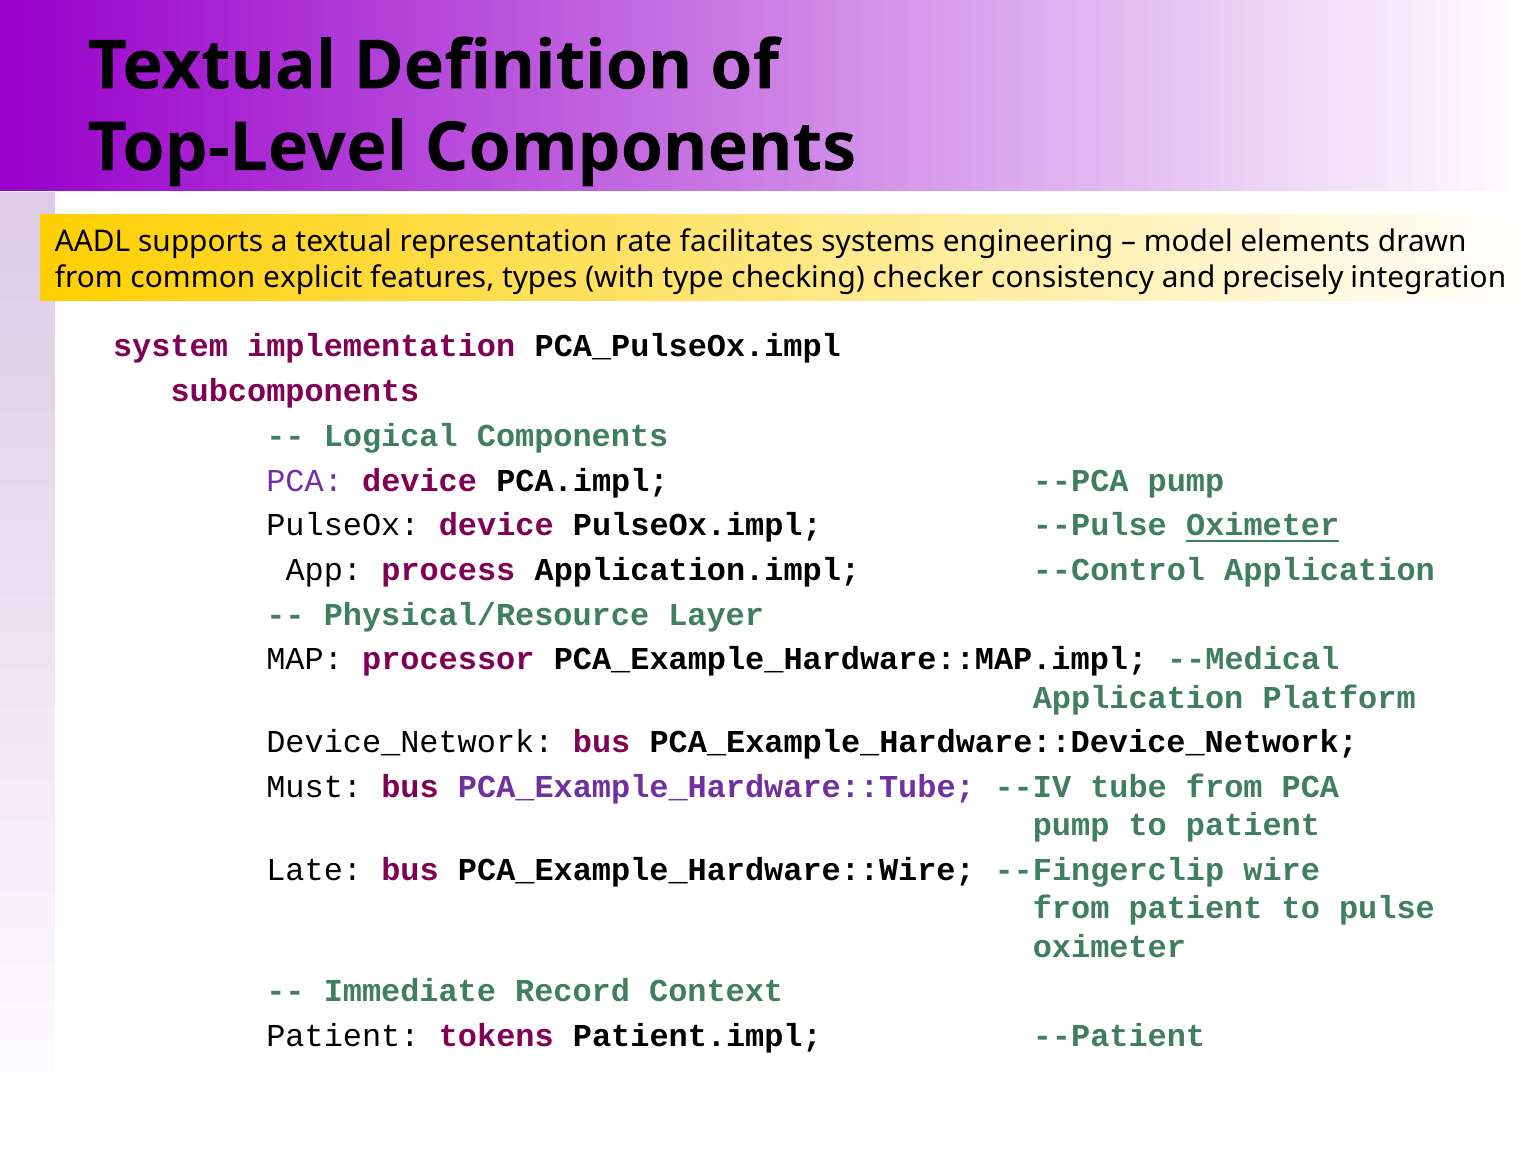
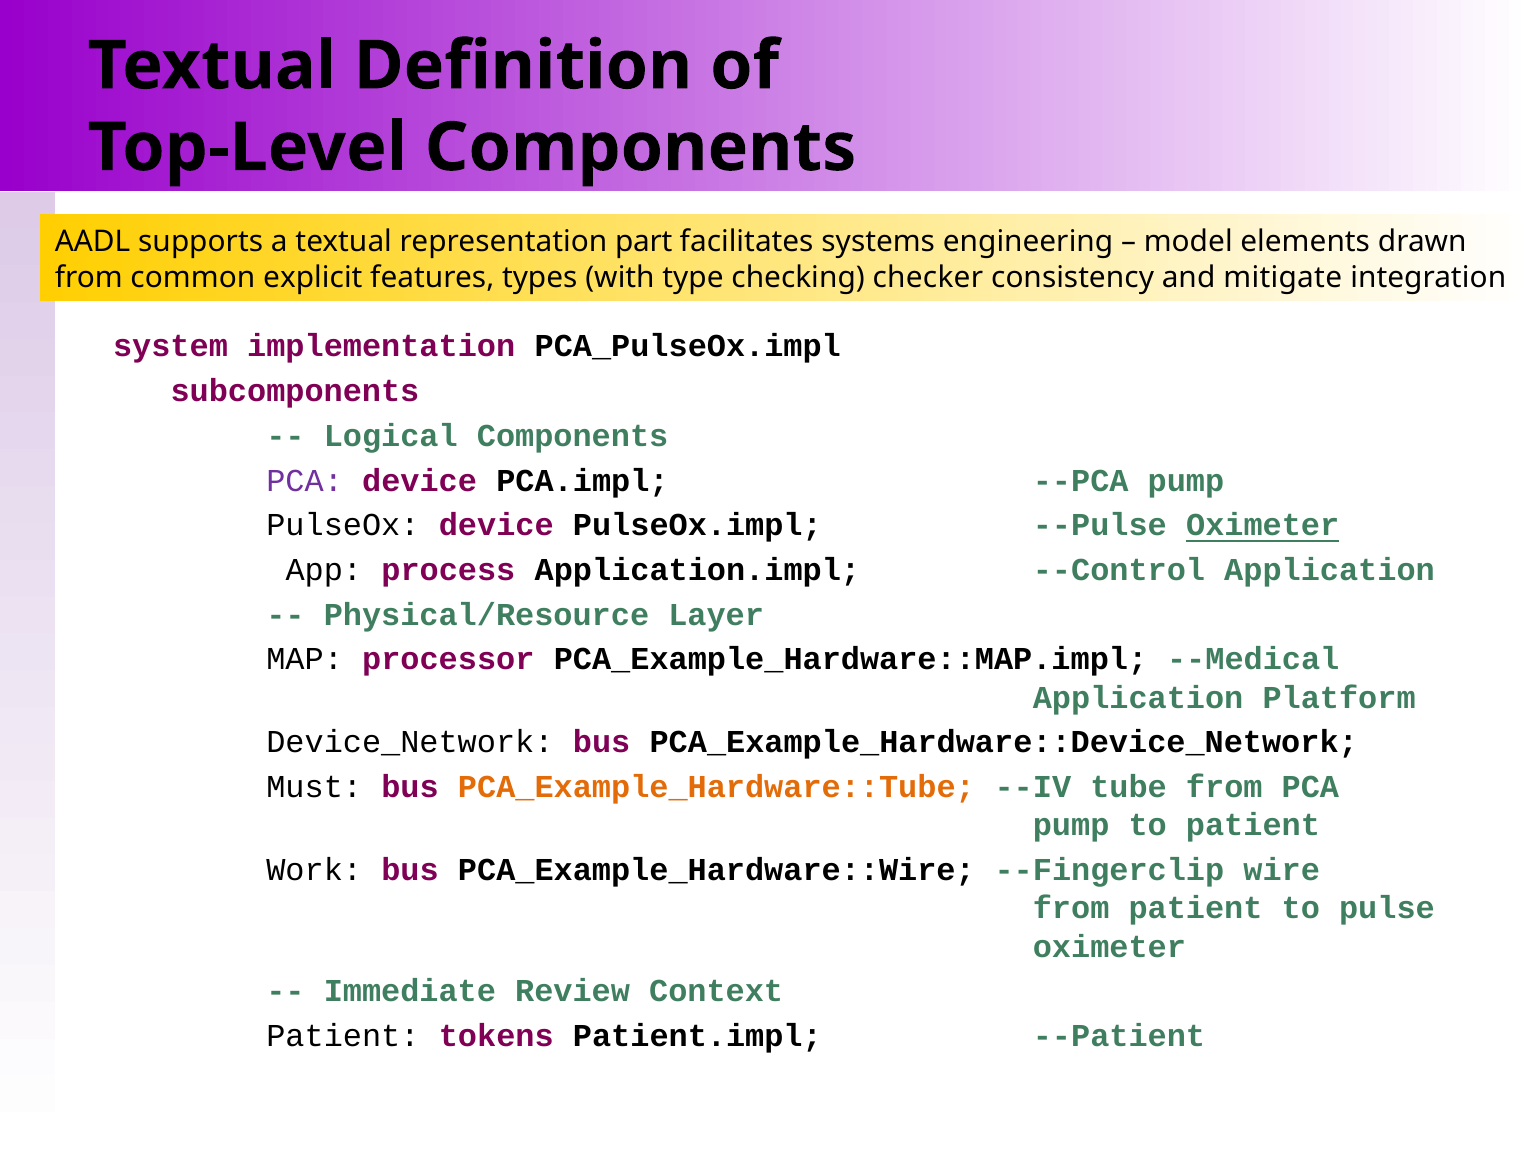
rate: rate -> part
precisely: precisely -> mitigate
PCA_Example_Hardware::Tube colour: purple -> orange
Late: Late -> Work
Record: Record -> Review
